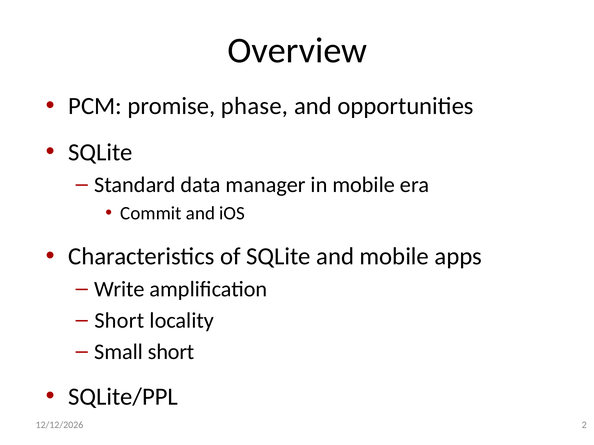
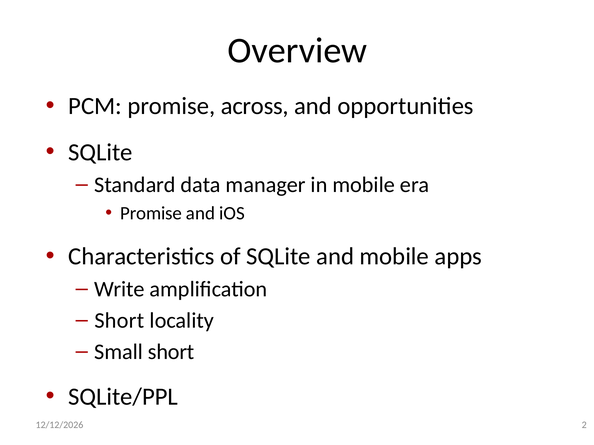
phase: phase -> across
Commit at (151, 214): Commit -> Promise
